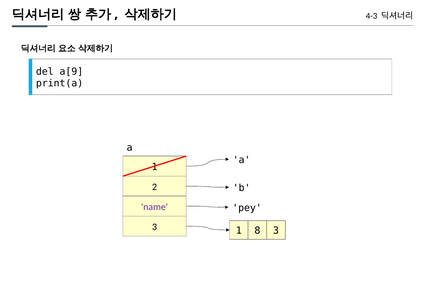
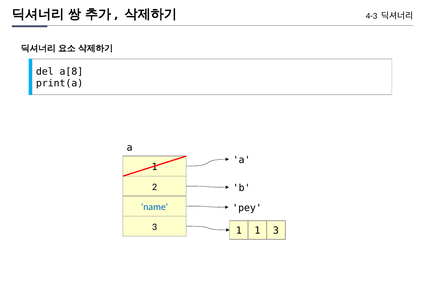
a[9: a[9 -> a[8
name colour: purple -> blue
1 8: 8 -> 1
